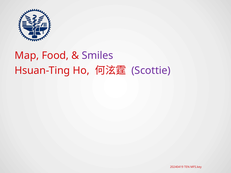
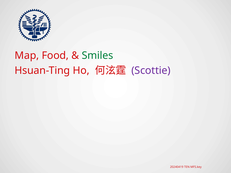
Smiles colour: purple -> green
